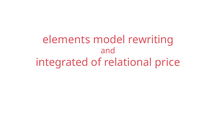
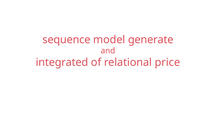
elements: elements -> sequence
rewriting: rewriting -> generate
